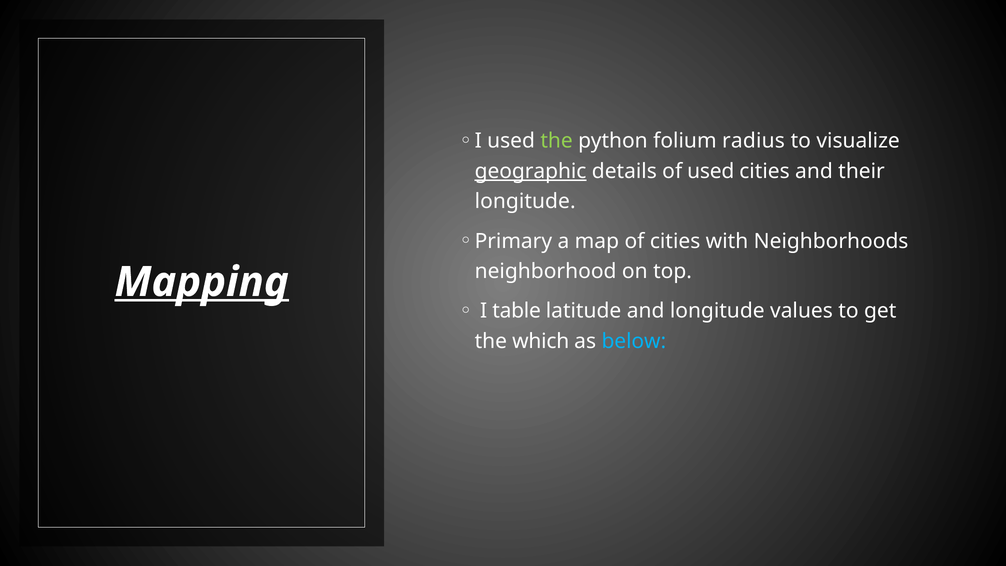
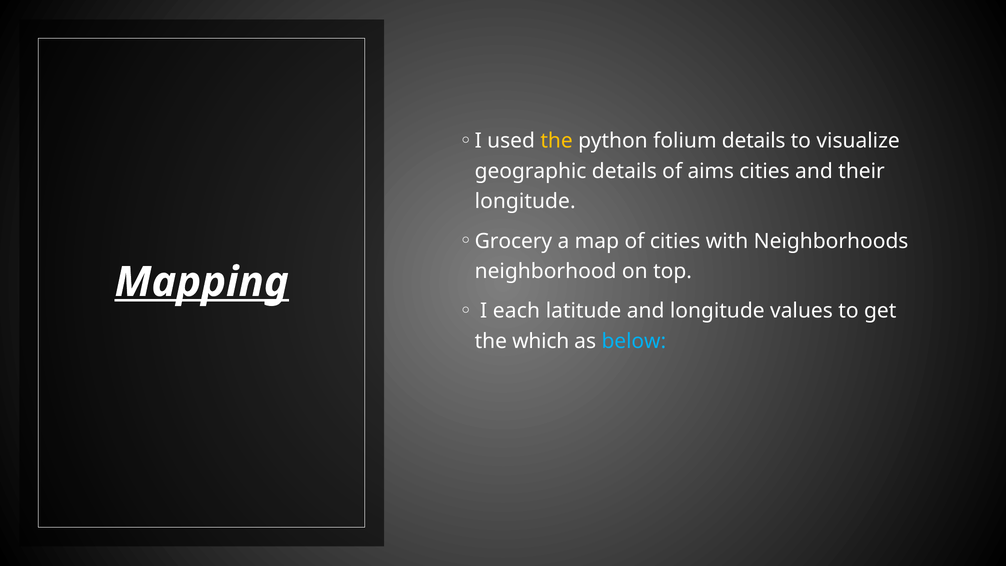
the at (557, 141) colour: light green -> yellow
folium radius: radius -> details
geographic underline: present -> none
of used: used -> aims
Primary: Primary -> Grocery
table: table -> each
